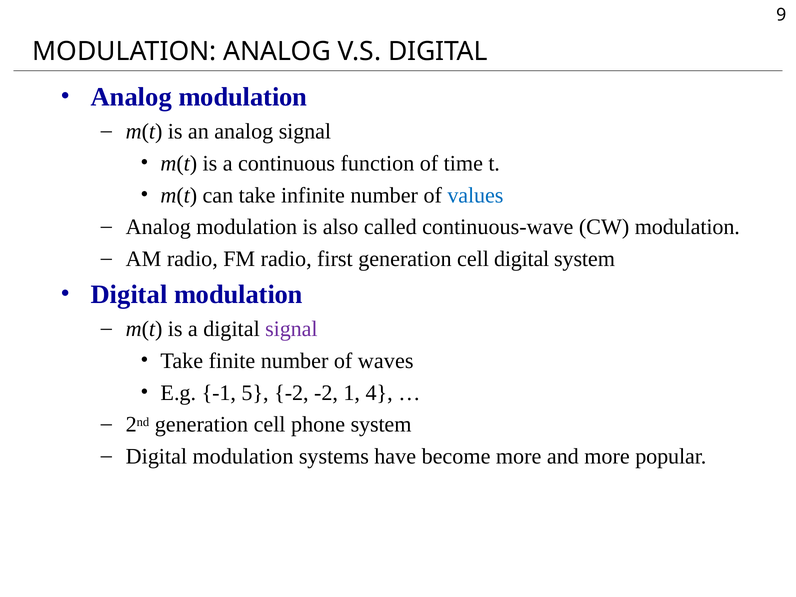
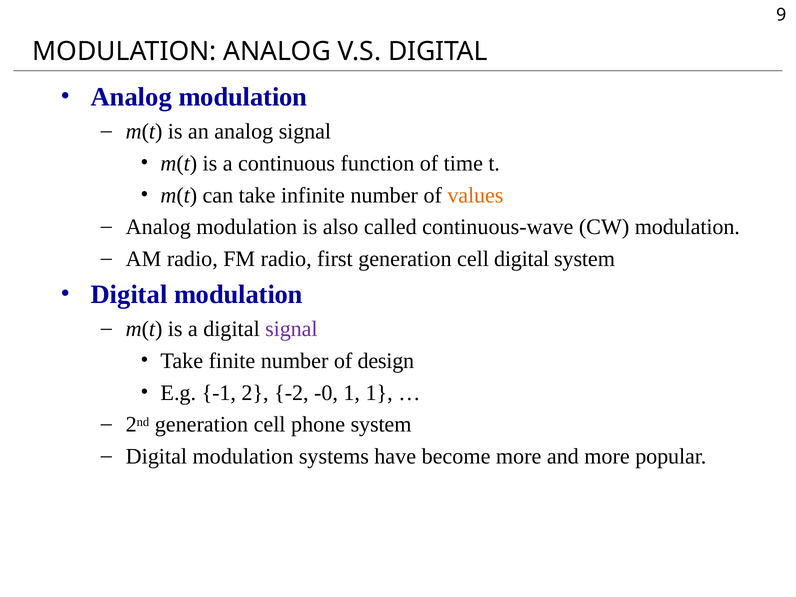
values colour: blue -> orange
waves: waves -> design
5: 5 -> 2
-2 -2: -2 -> -0
1 4: 4 -> 1
